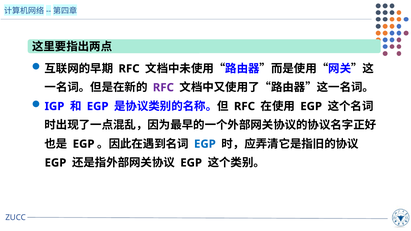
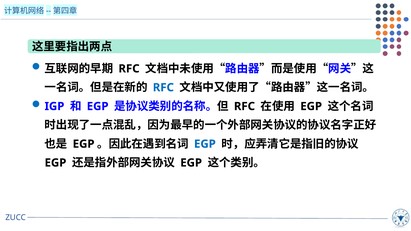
RFC at (163, 88) colour: purple -> blue
